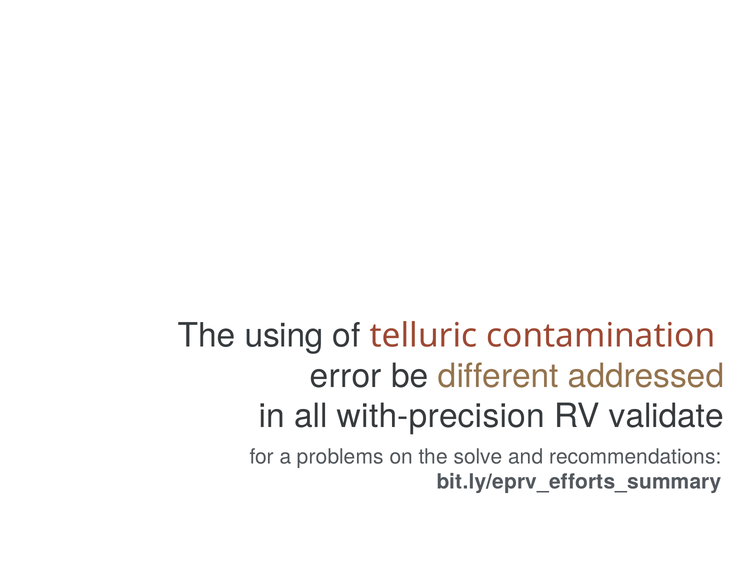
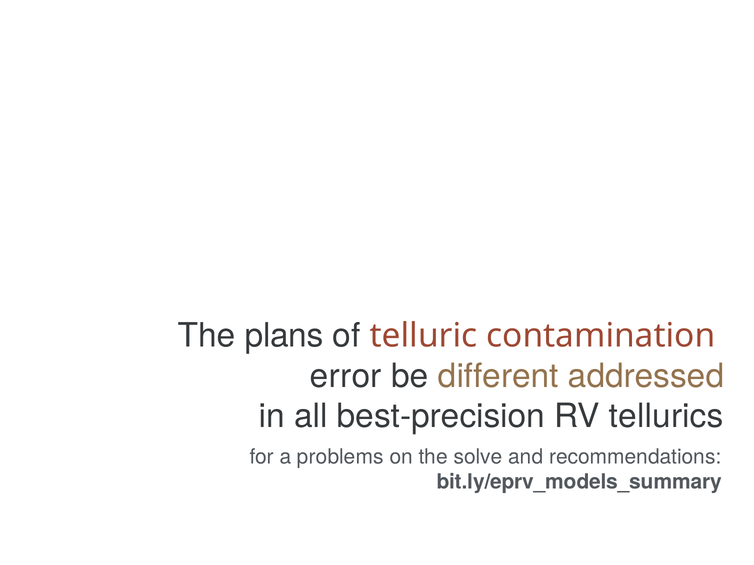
using: using -> plans
with-precision: with-precision -> best-precision
validate: validate -> tellurics
bit.ly/eprv_efforts_summary: bit.ly/eprv_efforts_summary -> bit.ly/eprv_models_summary
